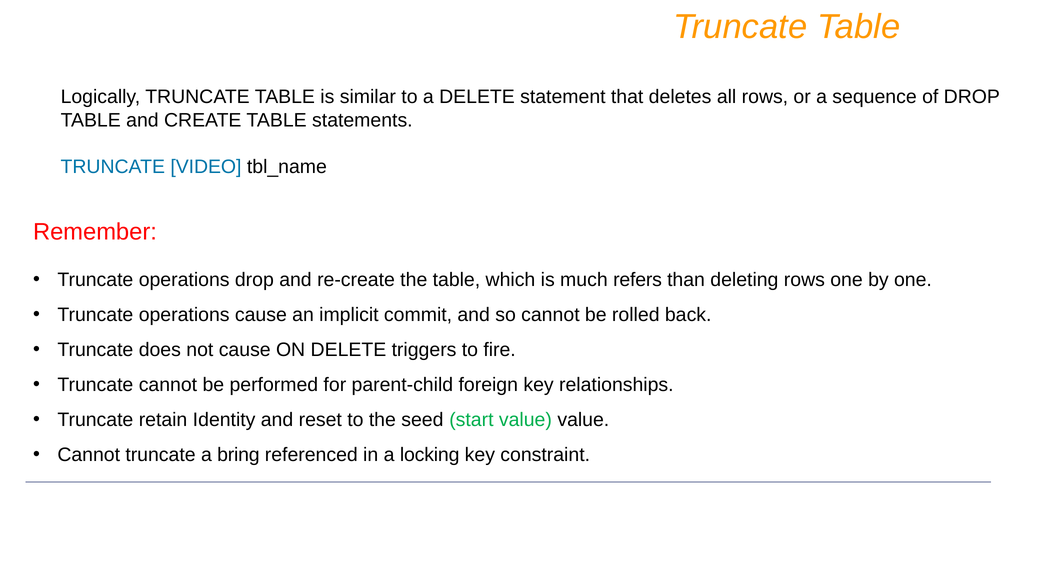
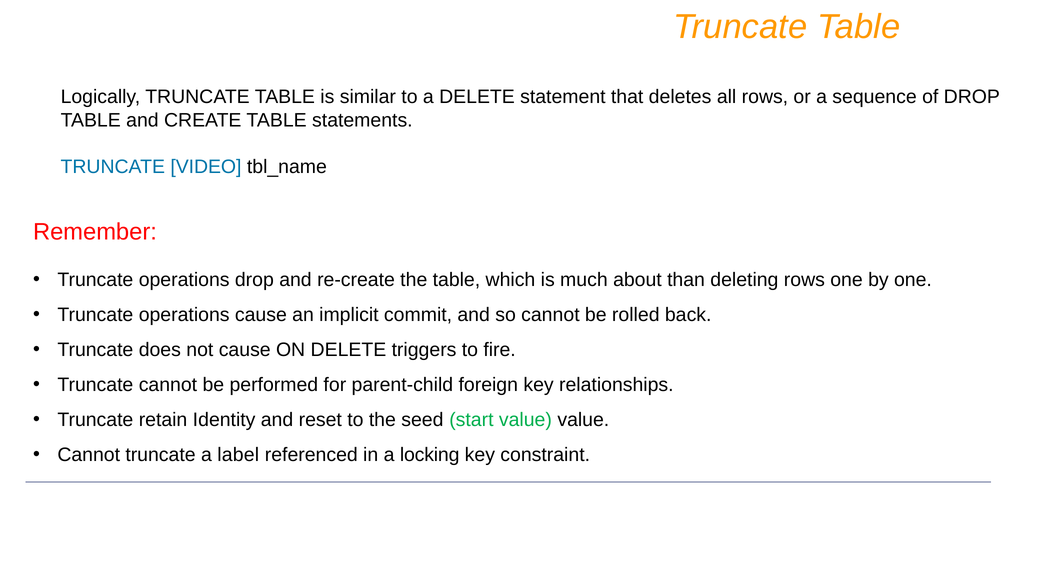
refers: refers -> about
bring: bring -> label
